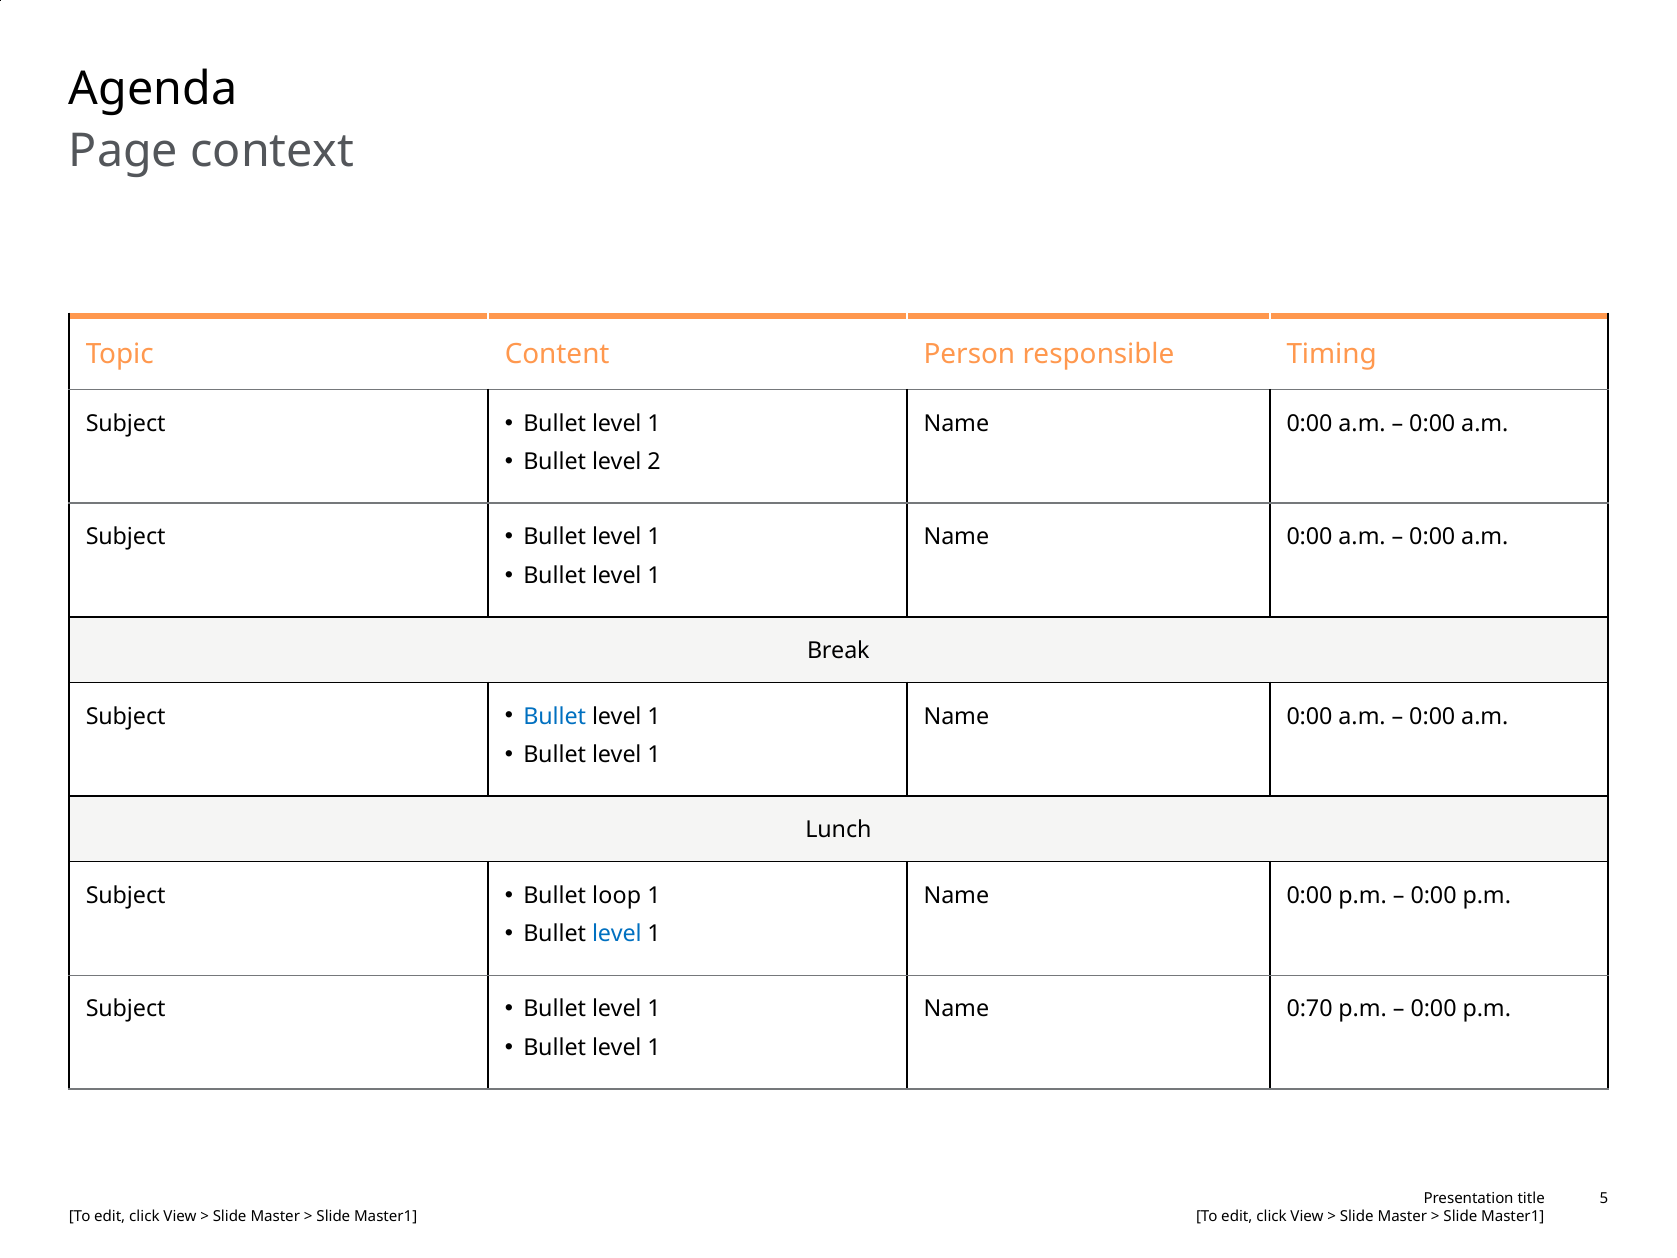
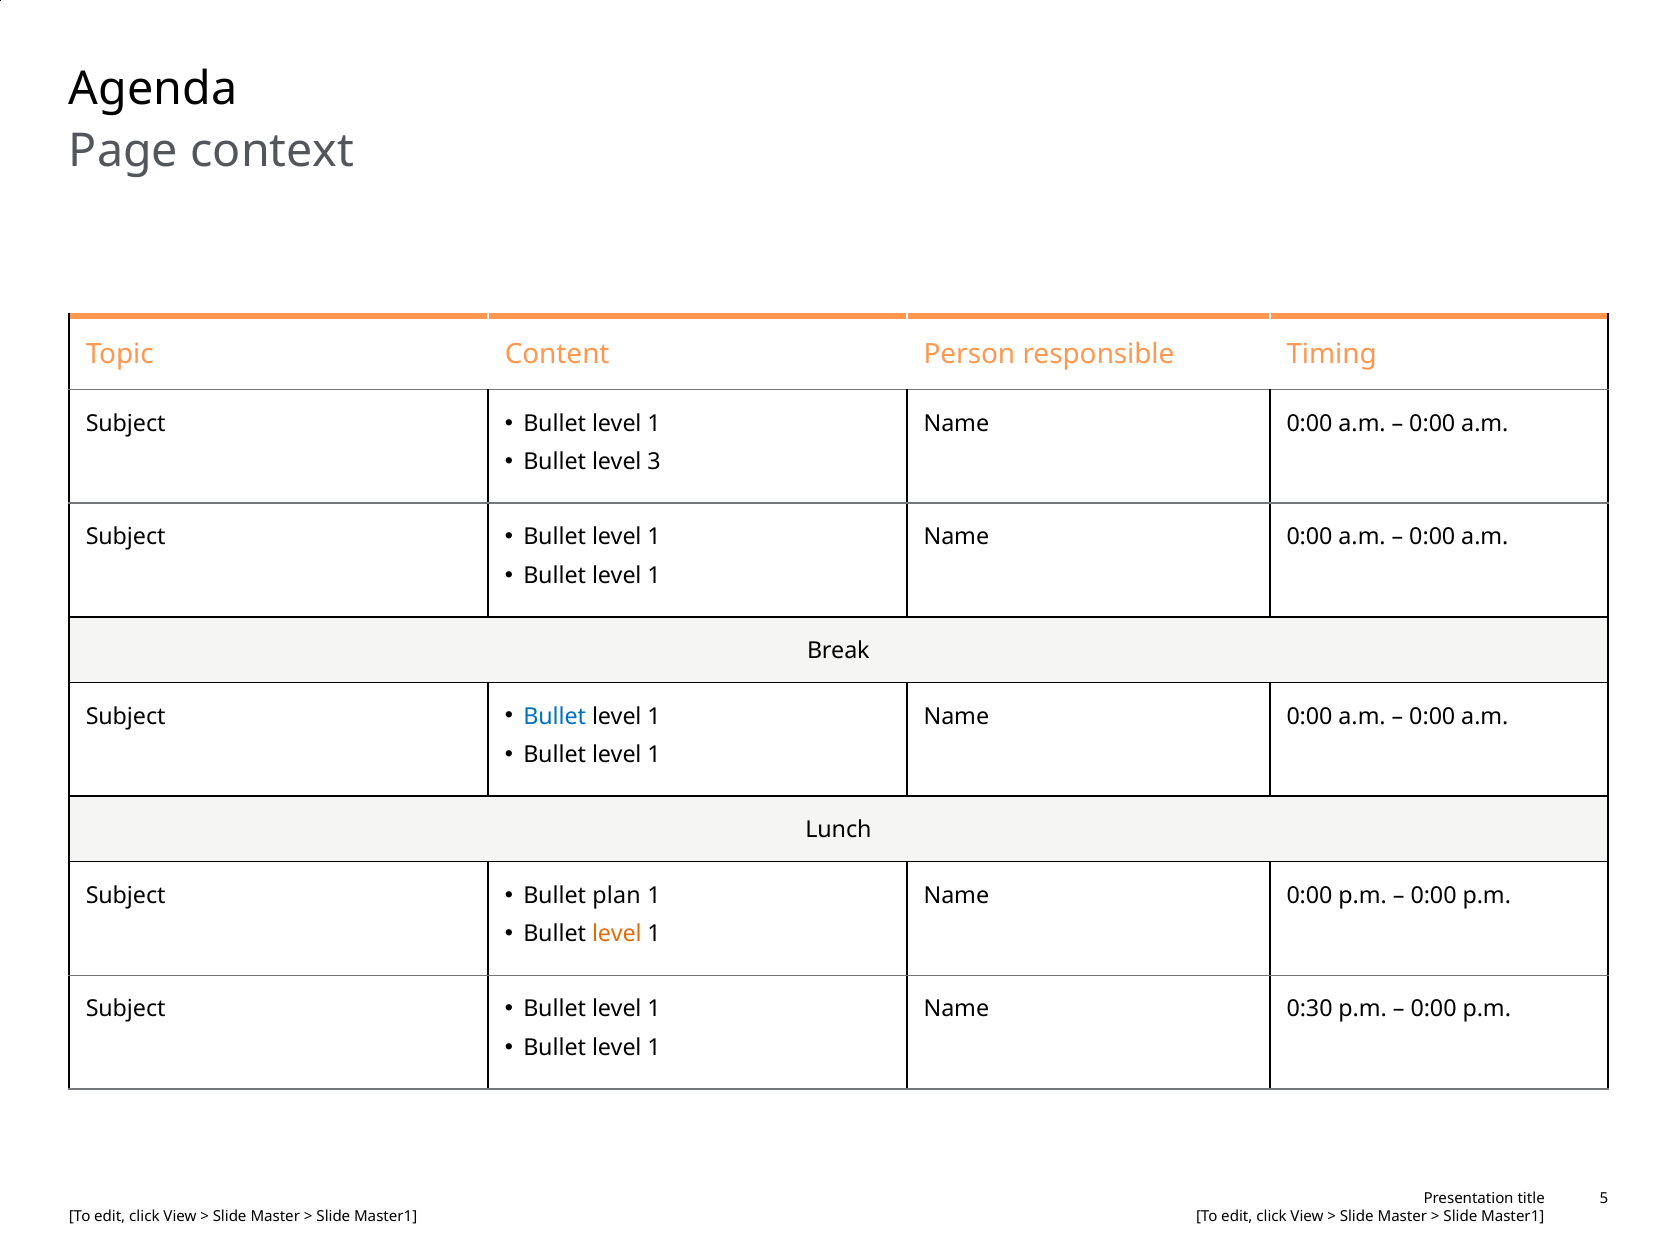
2: 2 -> 3
loop: loop -> plan
level at (617, 934) colour: blue -> orange
0:70: 0:70 -> 0:30
